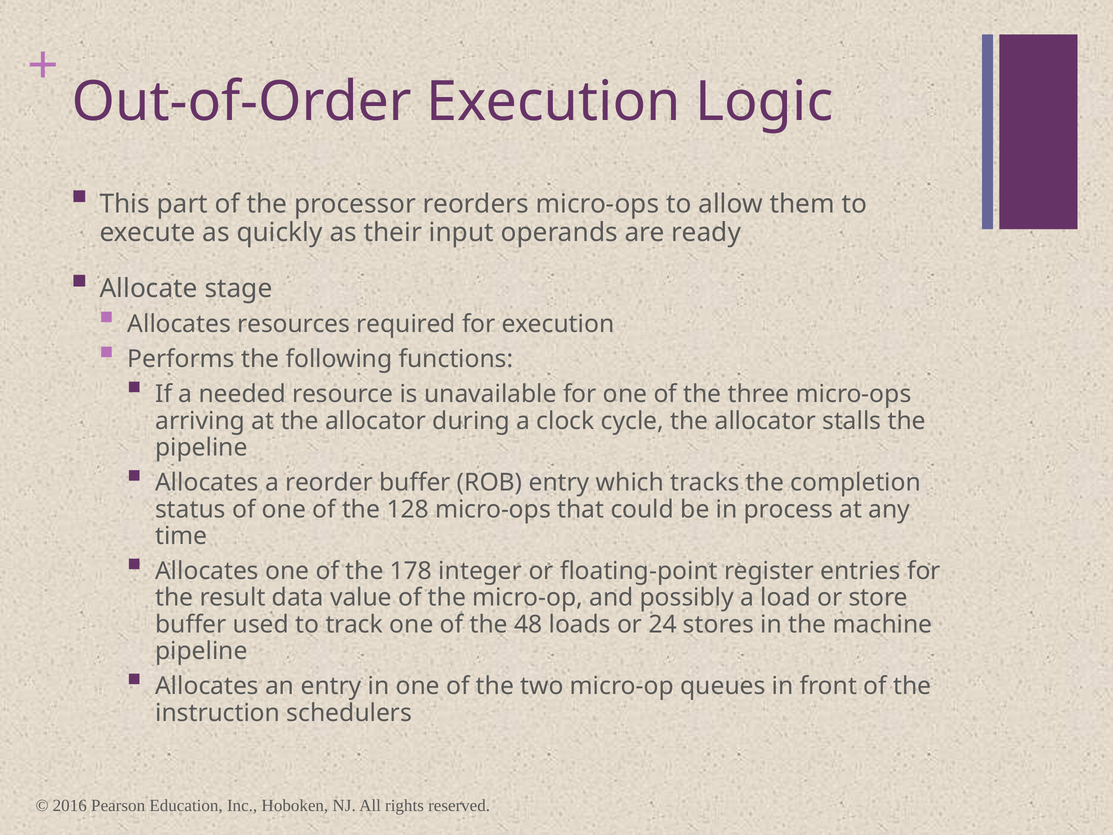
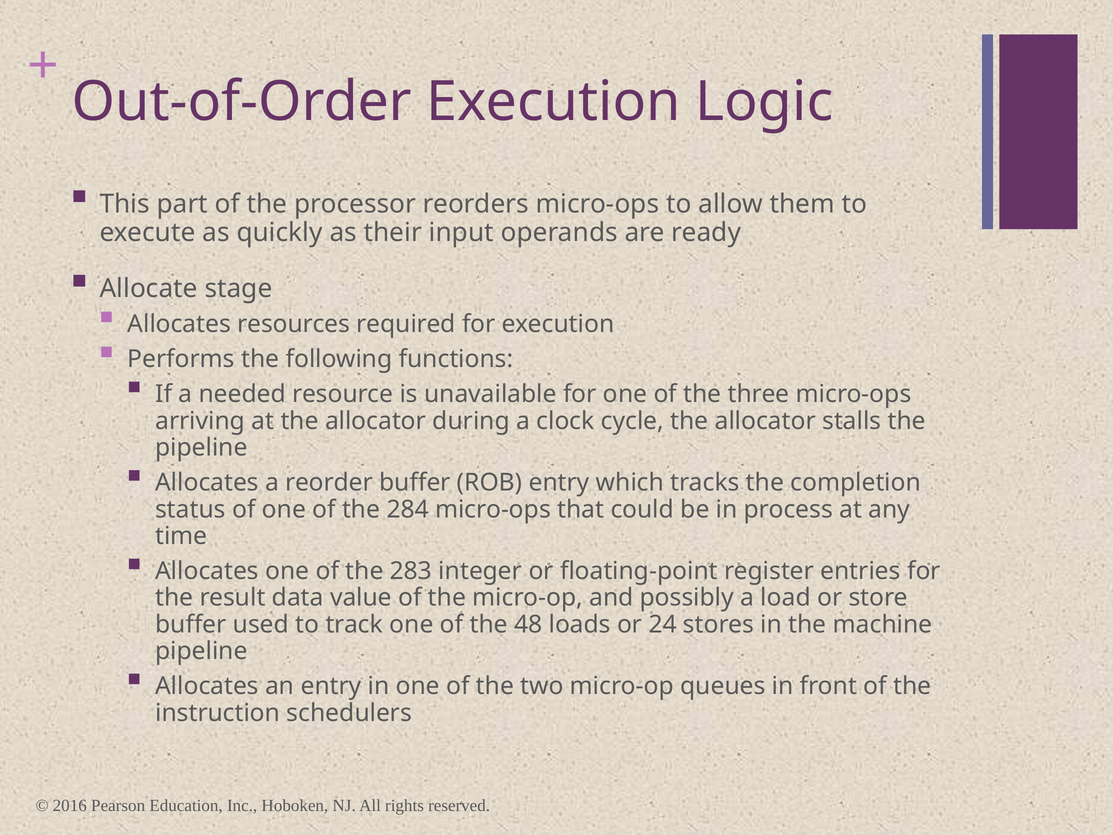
128: 128 -> 284
178: 178 -> 283
